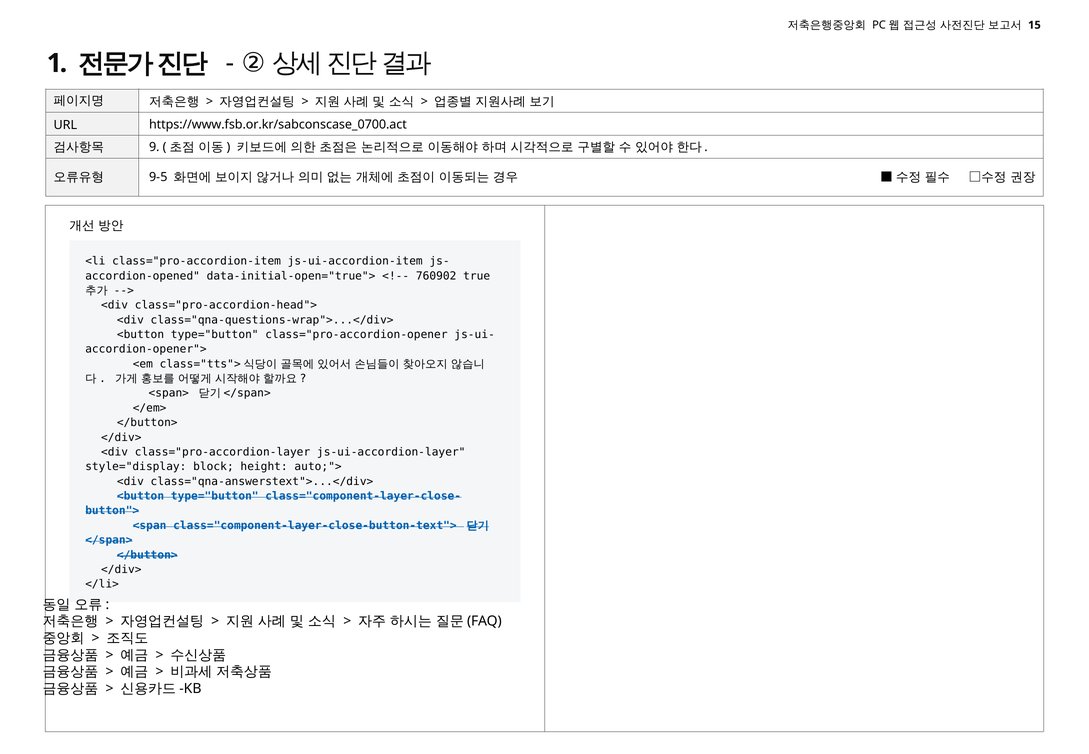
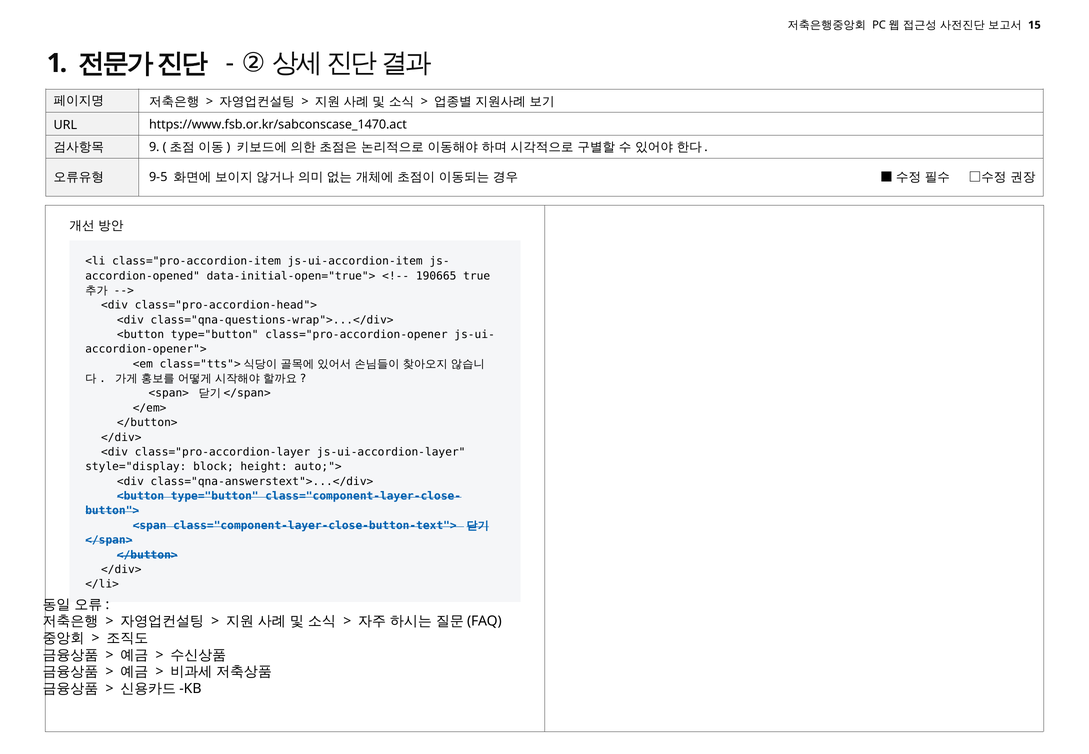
https://www.fsb.or.kr/sabconscase_0700.act: https://www.fsb.or.kr/sabconscase_0700.act -> https://www.fsb.or.kr/sabconscase_1470.act
760902: 760902 -> 190665
